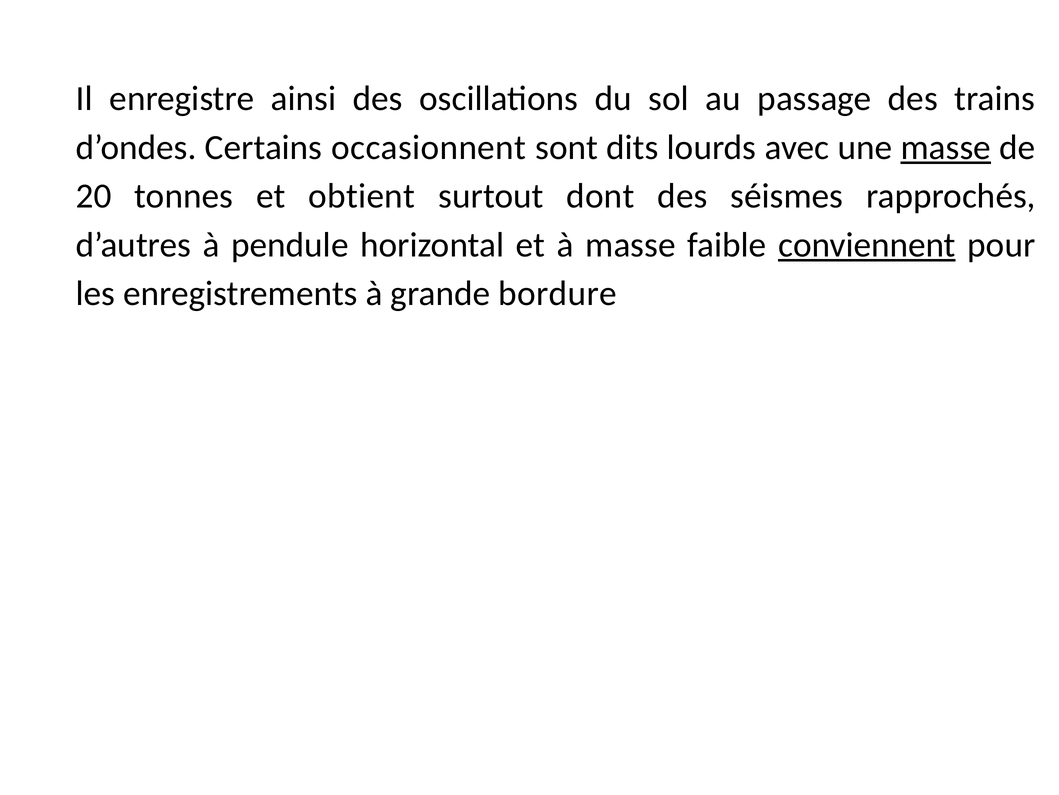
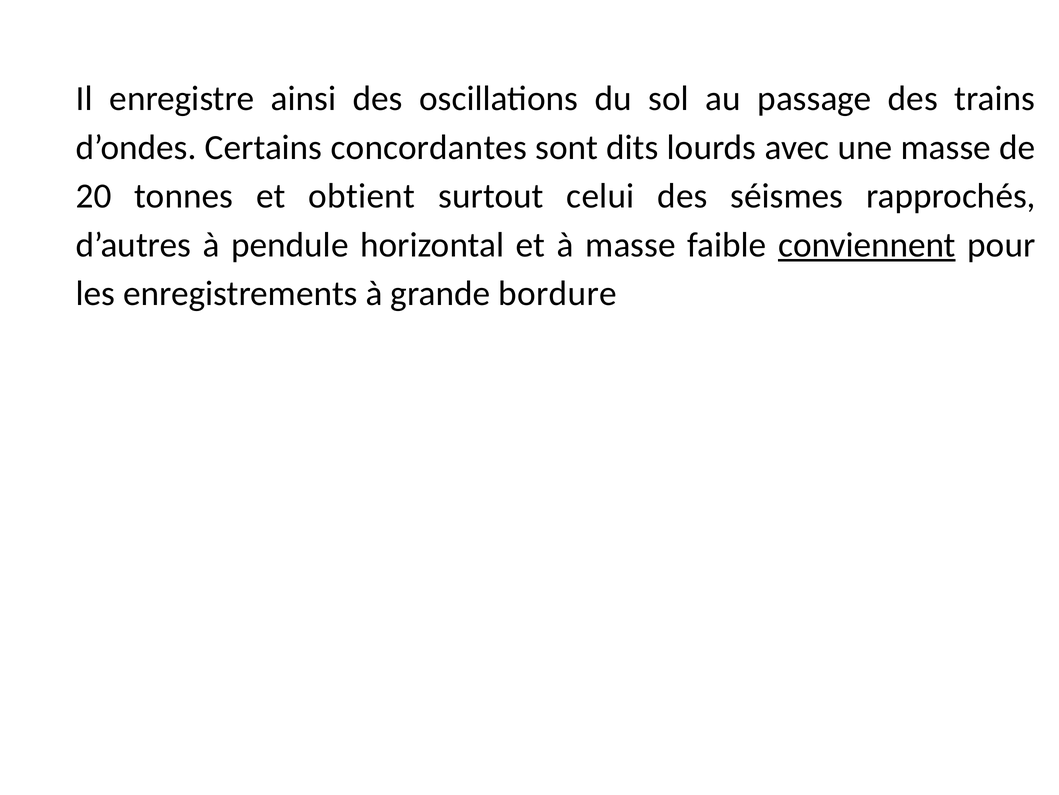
occasionnent: occasionnent -> concordantes
masse at (946, 147) underline: present -> none
dont: dont -> celui
